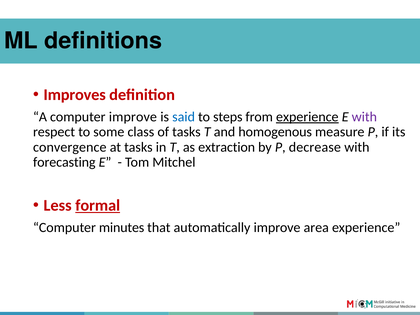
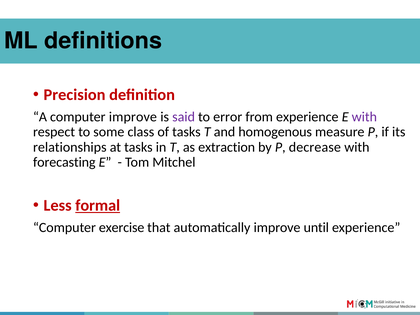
Improves: Improves -> Precision
said colour: blue -> purple
steps: steps -> error
experience at (307, 117) underline: present -> none
convergence: convergence -> relationships
minutes: minutes -> exercise
area: area -> until
